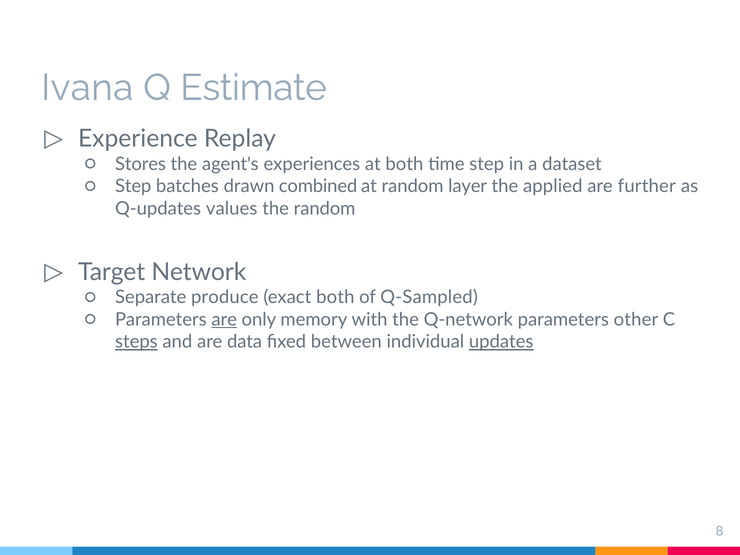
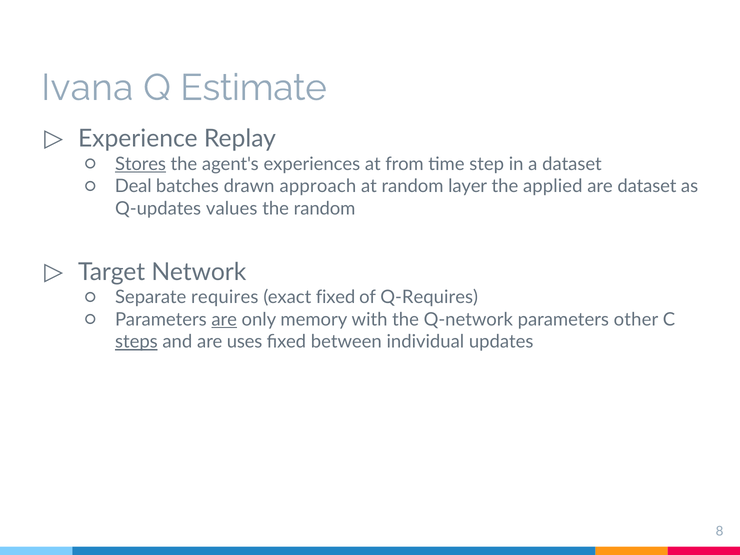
Stores underline: none -> present
at both: both -> from
Step at (133, 186): Step -> Deal
combined: combined -> approach
are further: further -> dataset
produce: produce -> requires
exact both: both -> fixed
Q-Sampled: Q-Sampled -> Q-Requires
data: data -> uses
updates underline: present -> none
